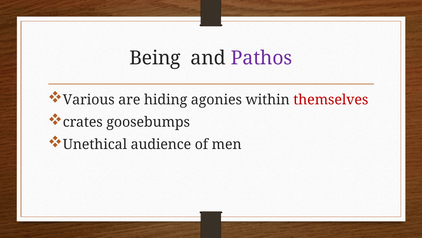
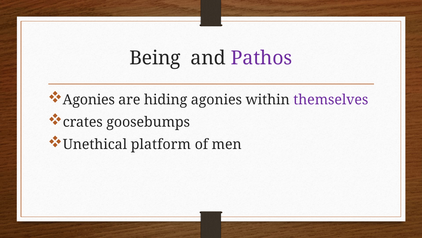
Various at (89, 100): Various -> Agonies
themselves colour: red -> purple
audience: audience -> platform
